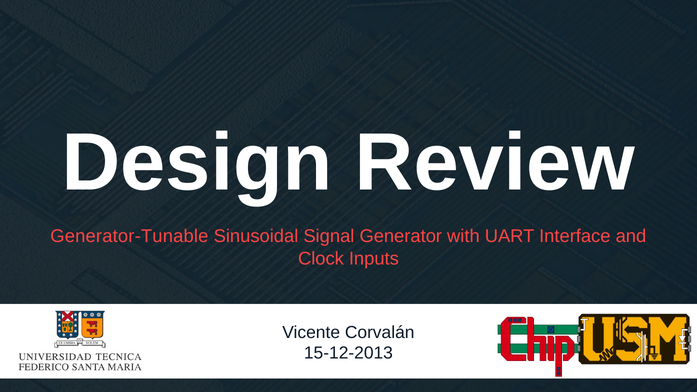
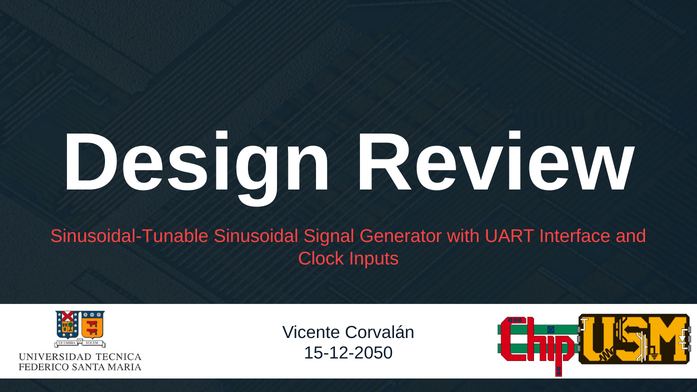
Generator-Tunable: Generator-Tunable -> Sinusoidal-Tunable
15-12-2013: 15-12-2013 -> 15-12-2050
